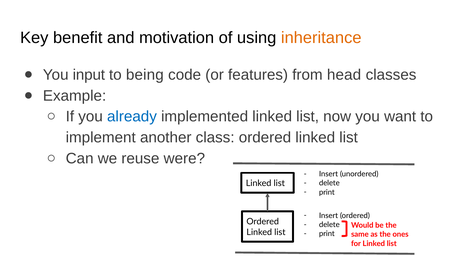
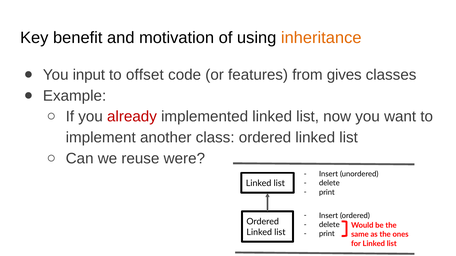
being: being -> offset
head: head -> gives
already colour: blue -> red
